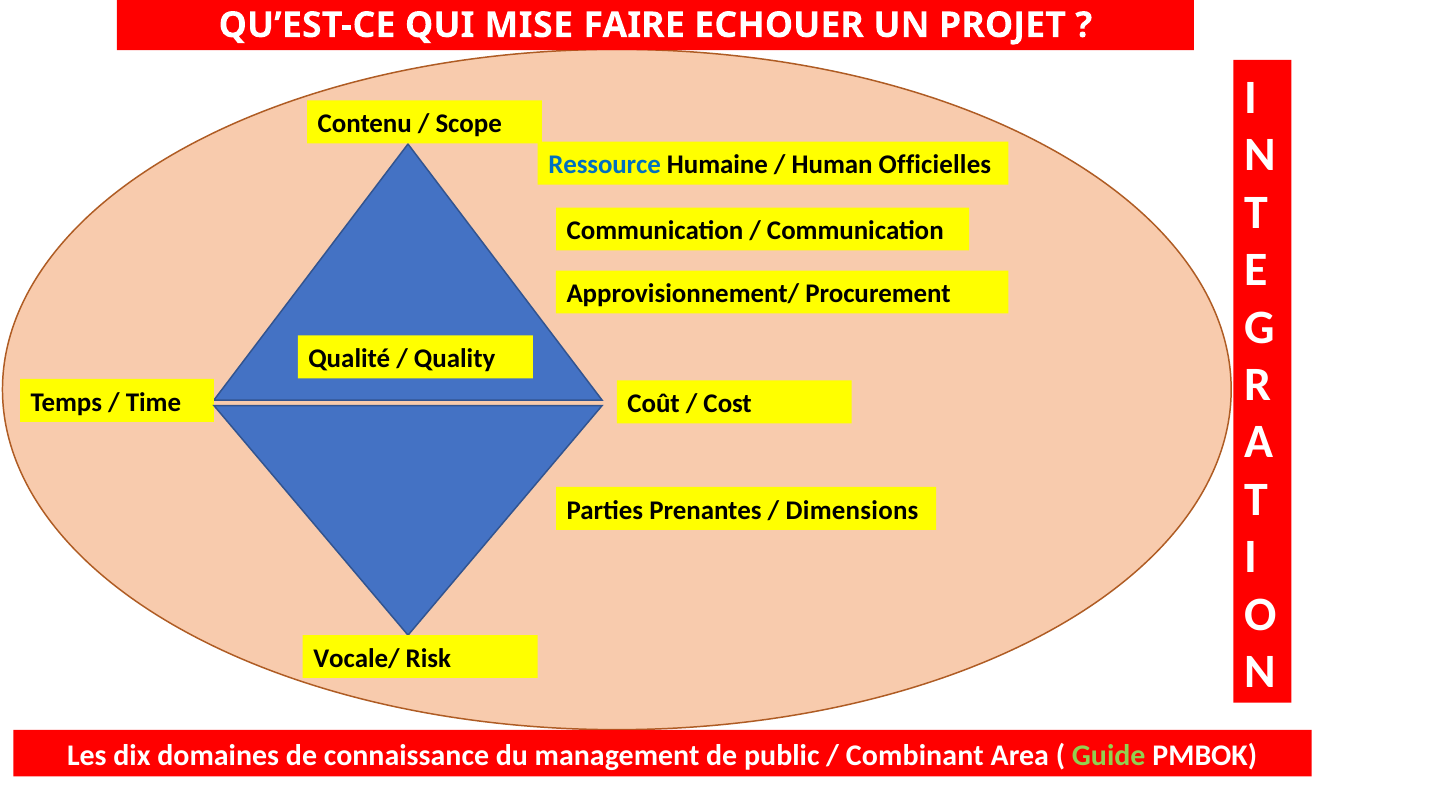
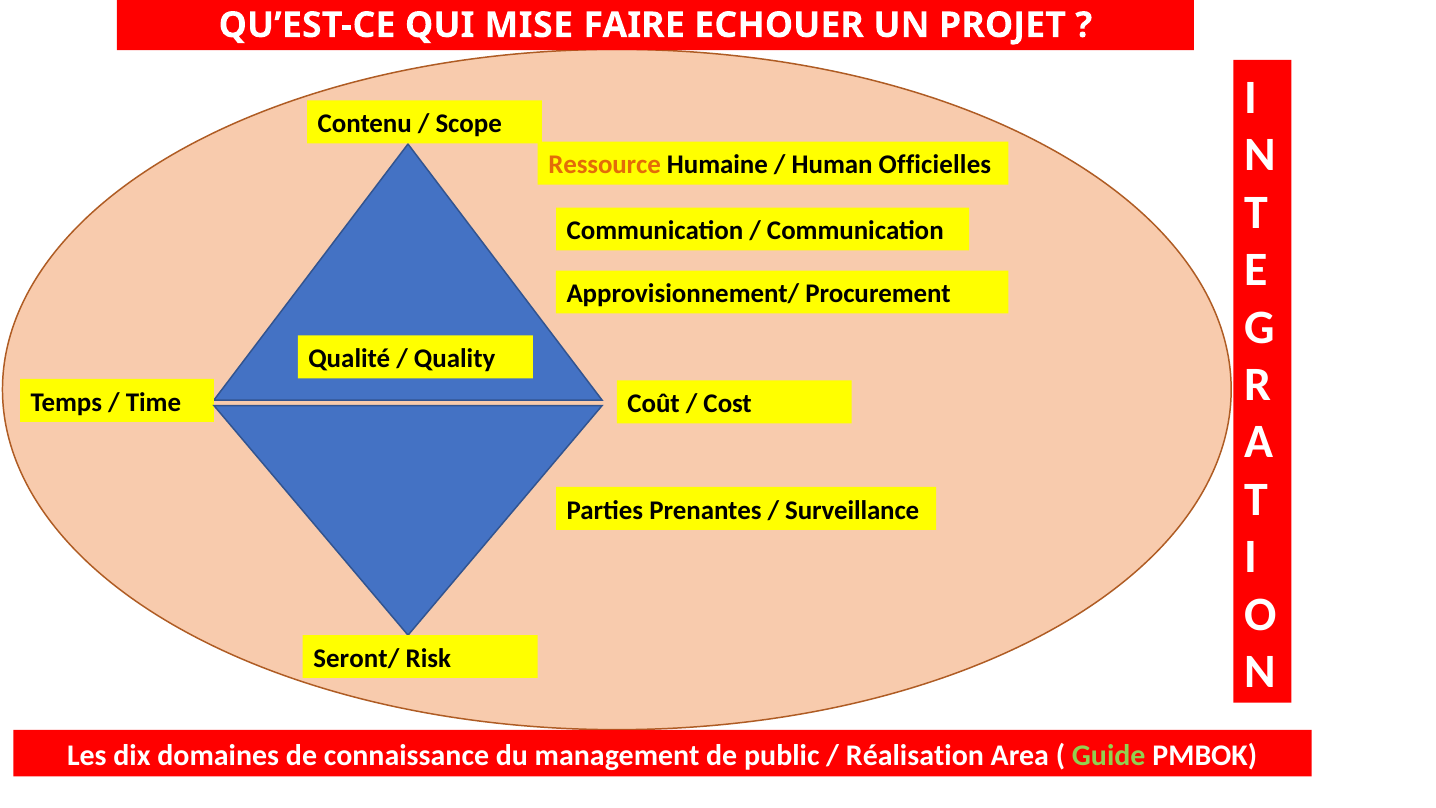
Ressource colour: blue -> orange
Dimensions: Dimensions -> Surveillance
Vocale/: Vocale/ -> Seront/
Combinant: Combinant -> Réalisation
